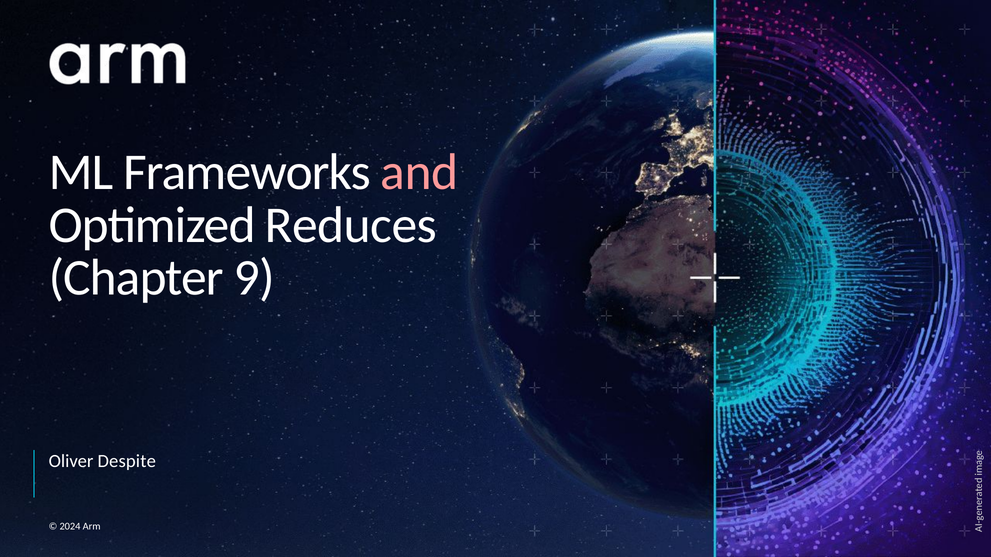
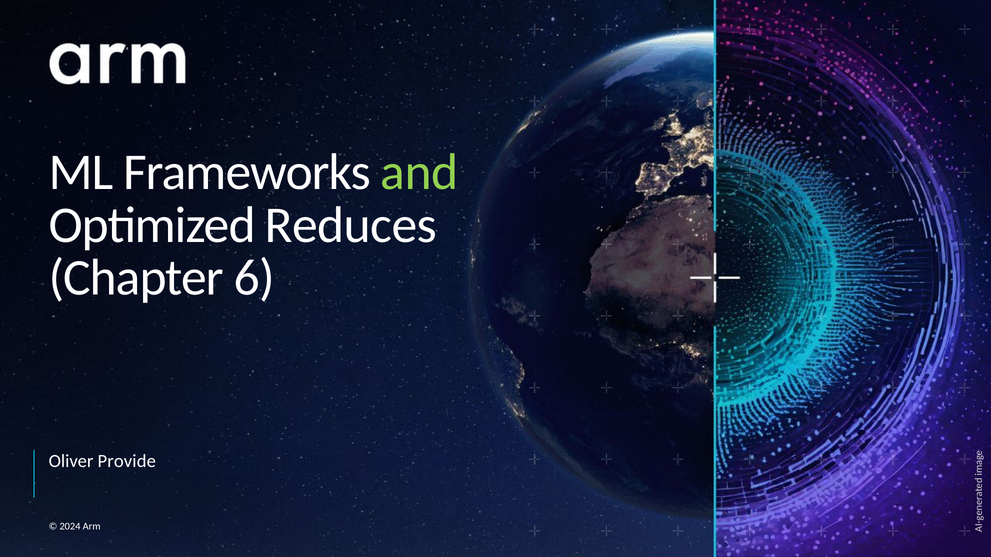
and colour: pink -> light green
9: 9 -> 6
Despite: Despite -> Provide
